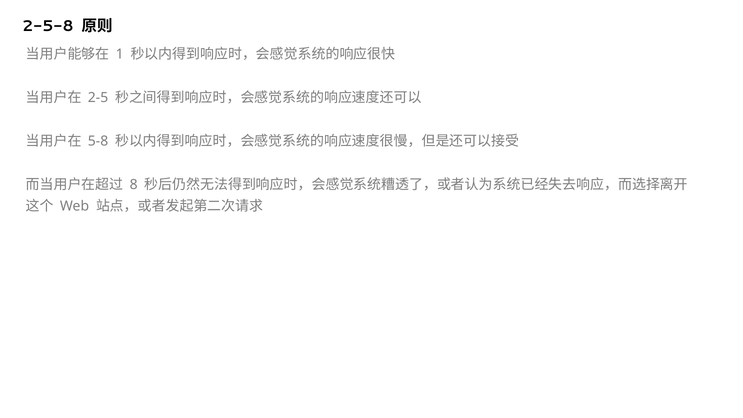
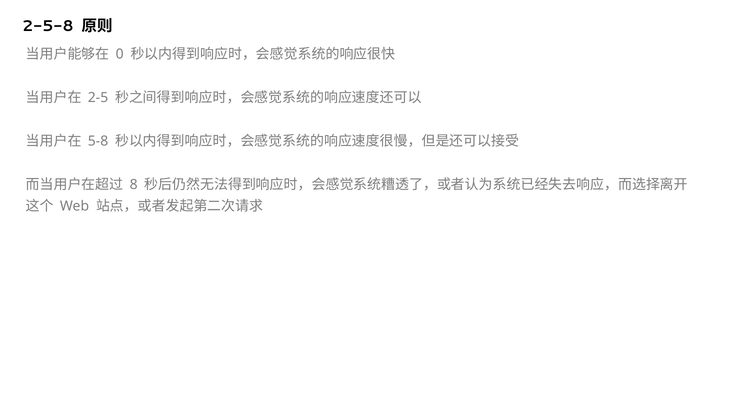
1: 1 -> 0
